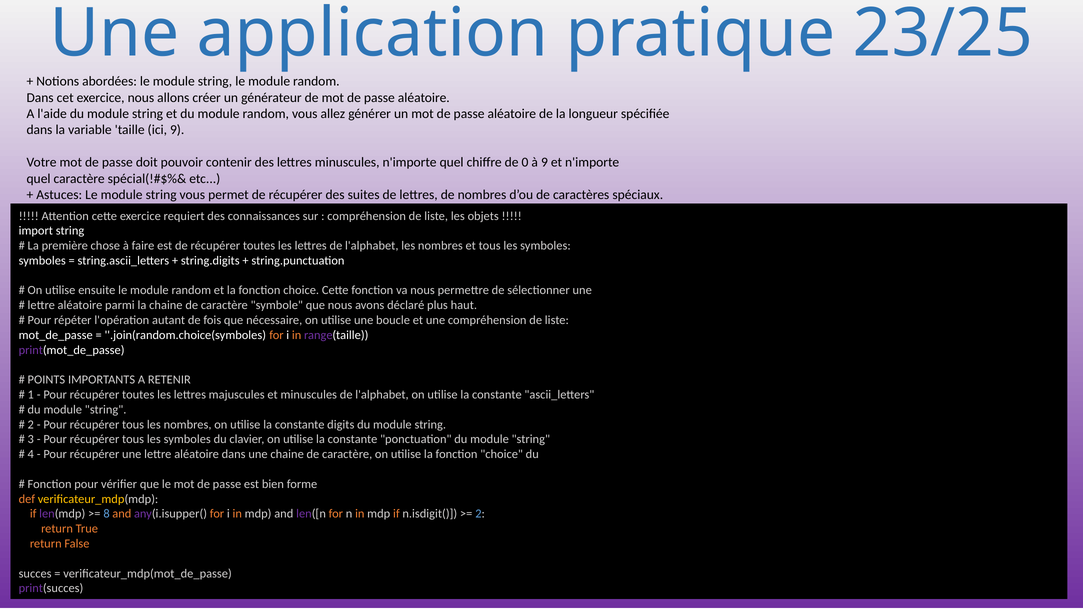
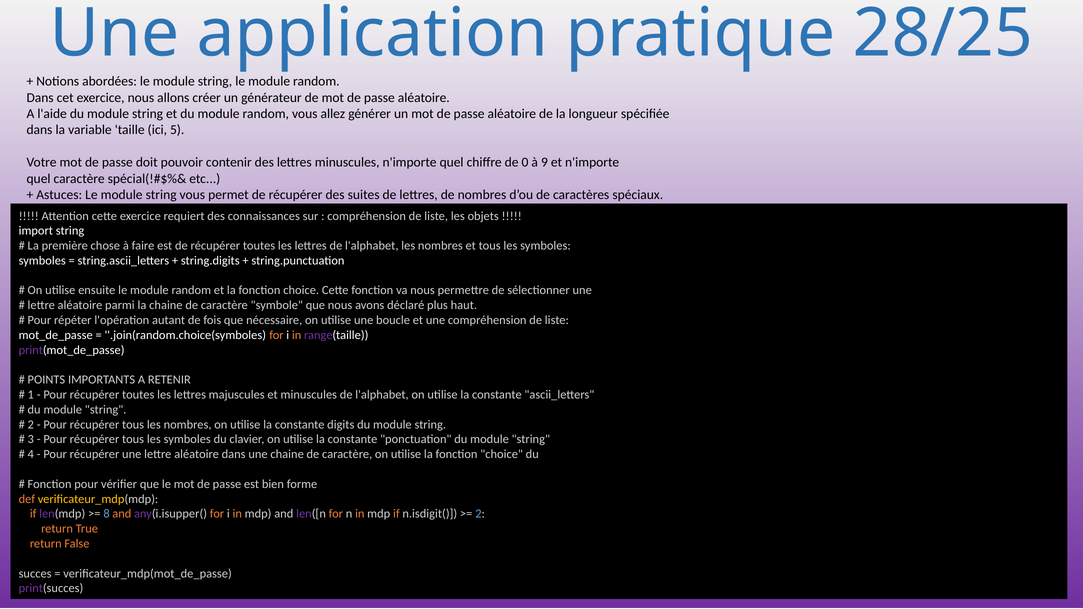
23/25: 23/25 -> 28/25
ici 9: 9 -> 5
